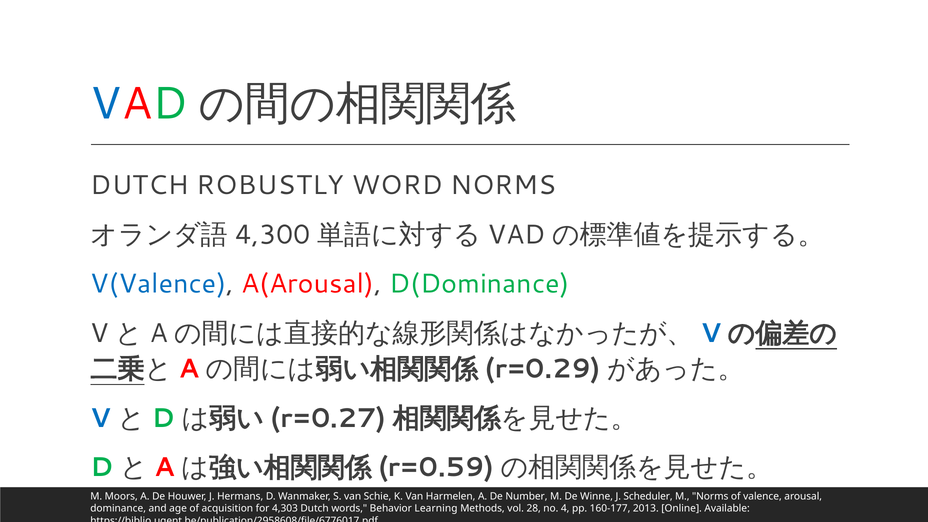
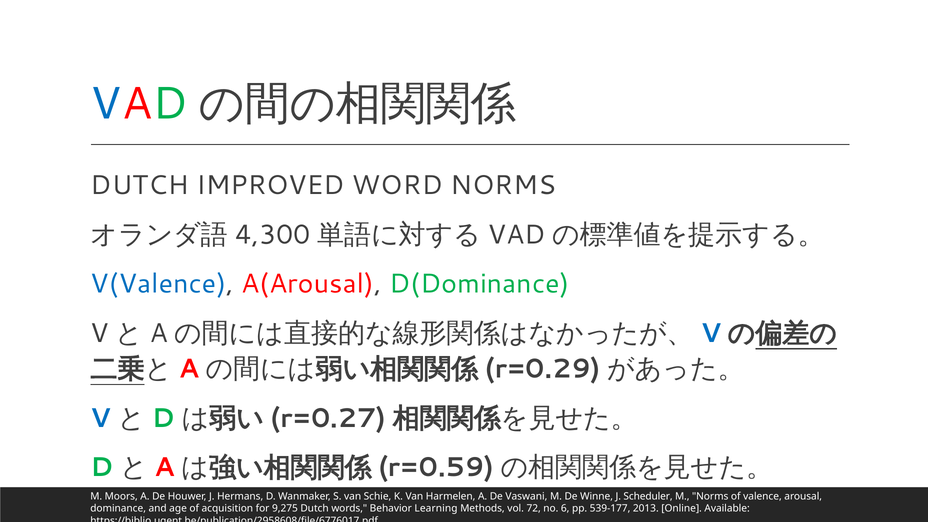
ROBUSTLY: ROBUSTLY -> IMPROVED
Number: Number -> Vaswani
4,303: 4,303 -> 9,275
28: 28 -> 72
4: 4 -> 6
160-177: 160-177 -> 539-177
